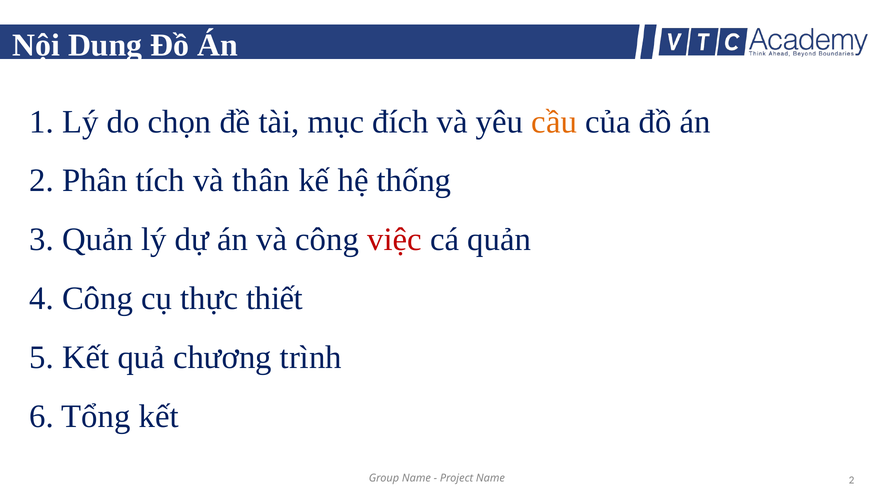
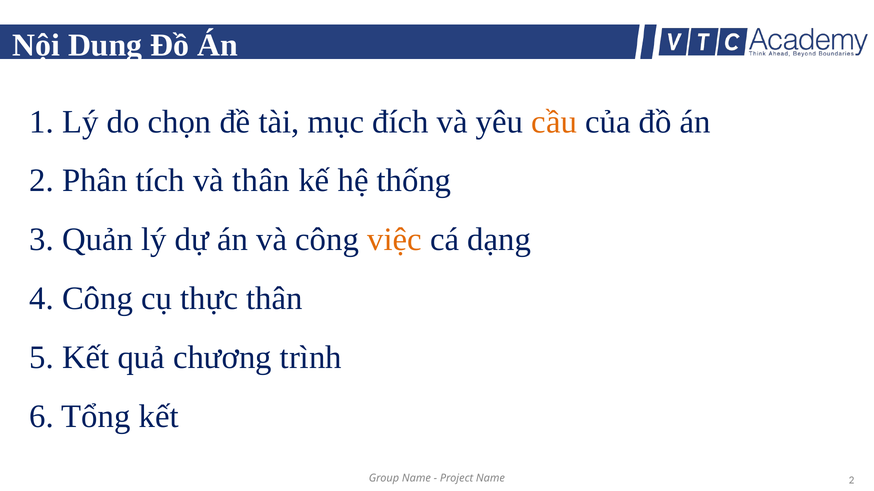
việc colour: red -> orange
cá quản: quản -> dạng
thực thiết: thiết -> thân
